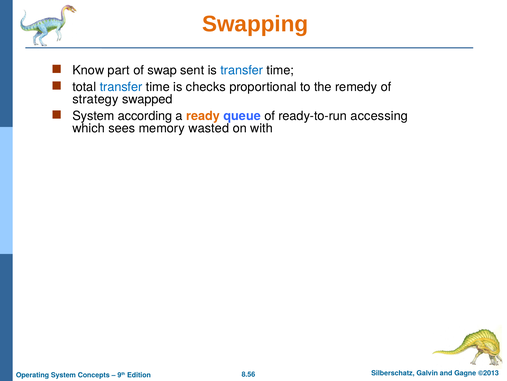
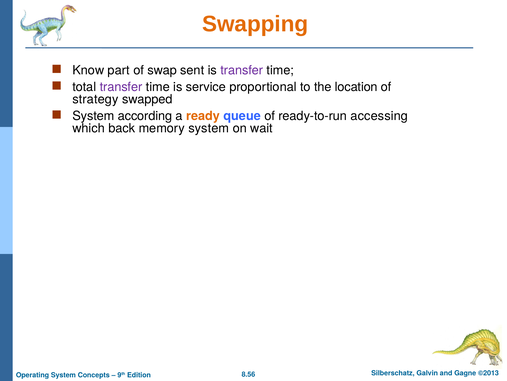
transfer at (242, 70) colour: blue -> purple
transfer at (121, 87) colour: blue -> purple
checks: checks -> service
remedy: remedy -> location
sees: sees -> back
memory wasted: wasted -> system
with: with -> wait
